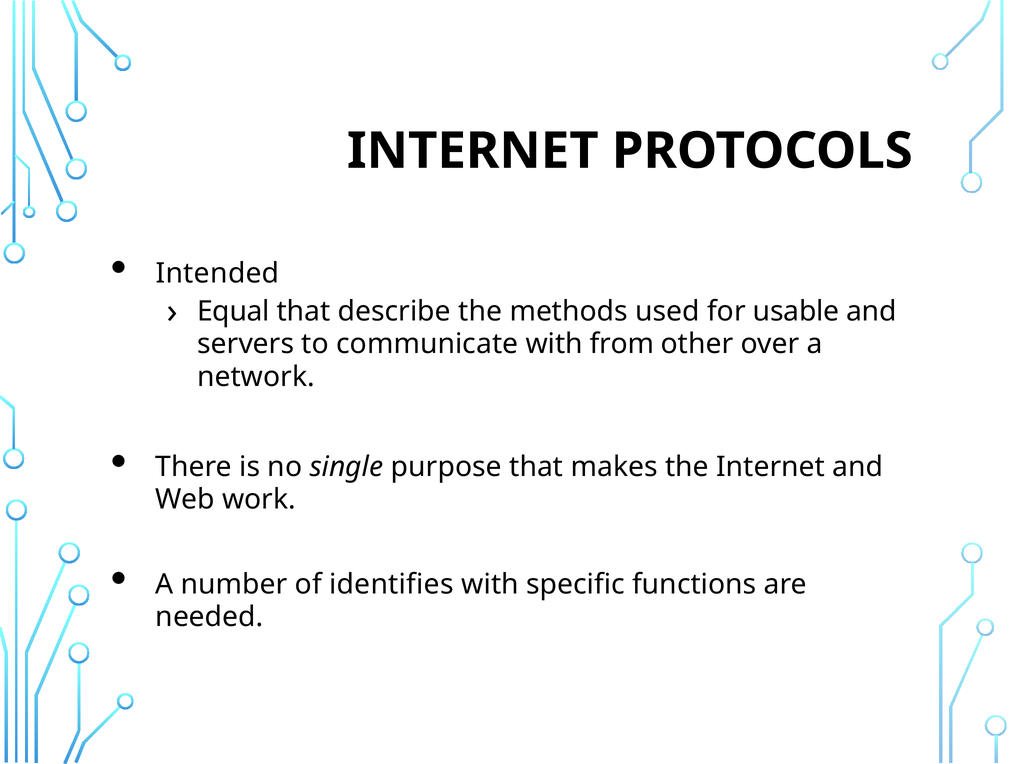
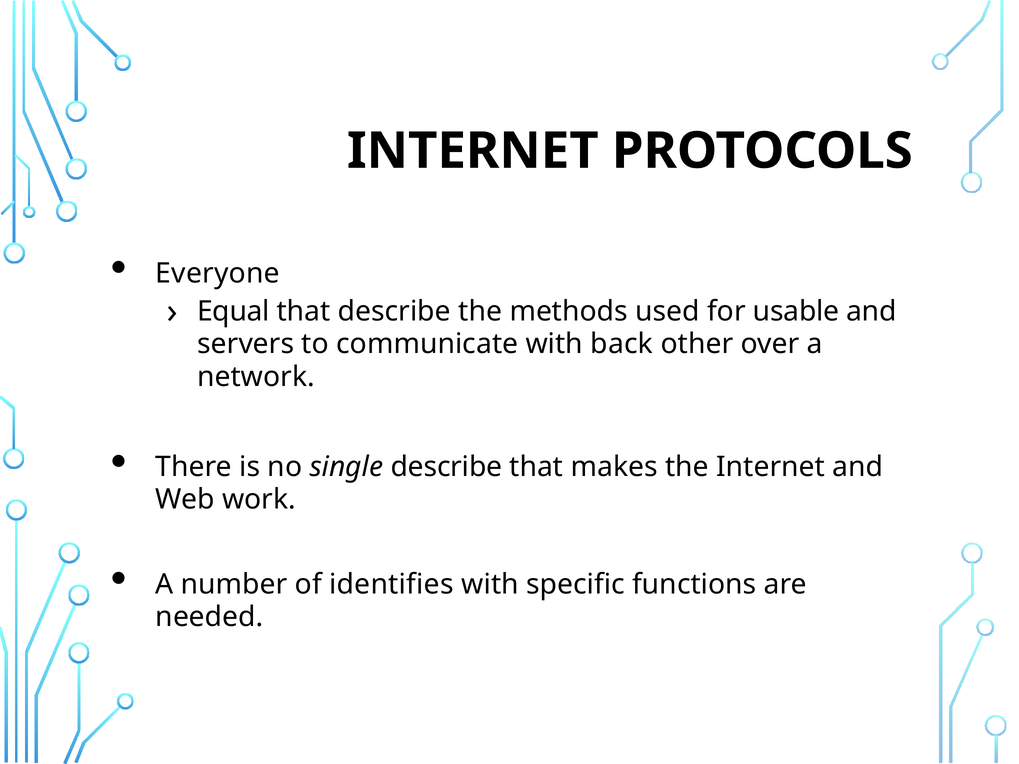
Intended: Intended -> Everyone
from: from -> back
single purpose: purpose -> describe
